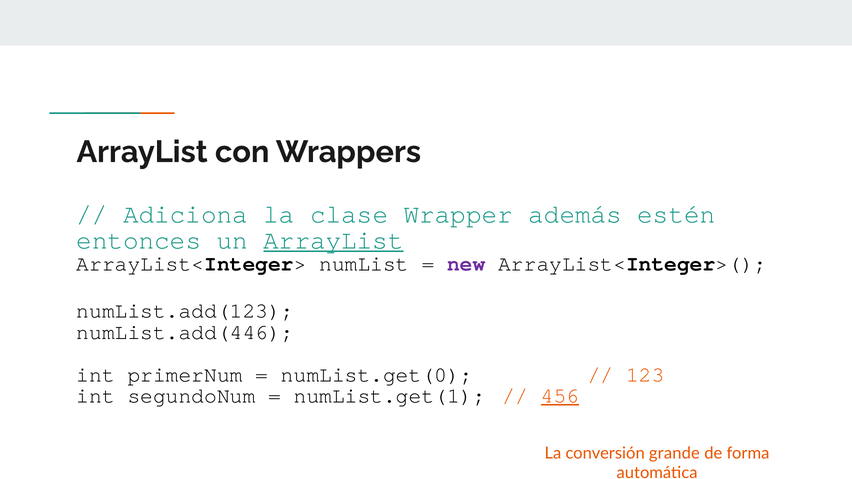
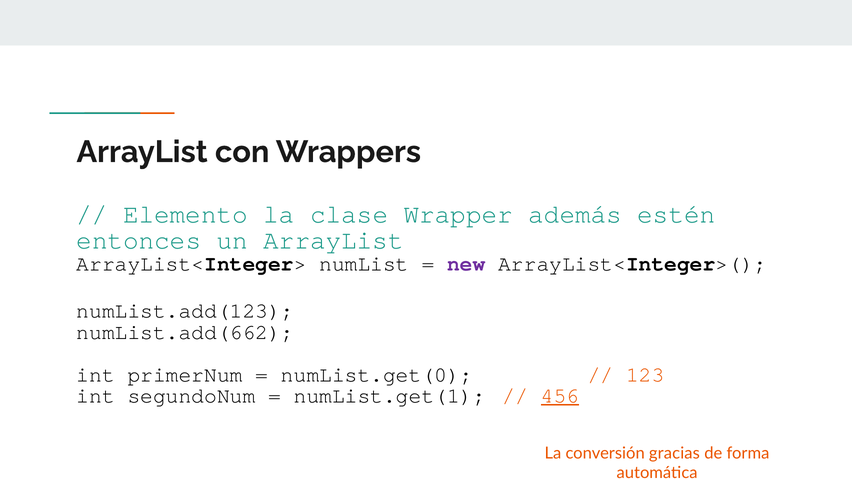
Adiciona: Adiciona -> Elemento
ArrayList at (334, 240) underline: present -> none
numList.add(446: numList.add(446 -> numList.add(662
grande: grande -> gracias
